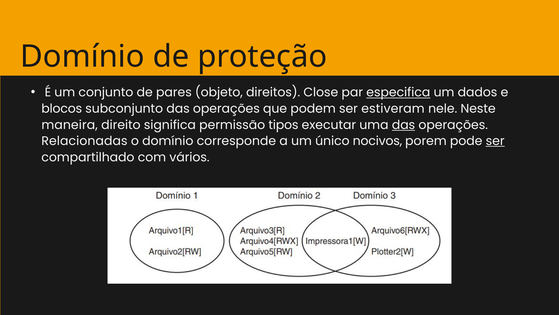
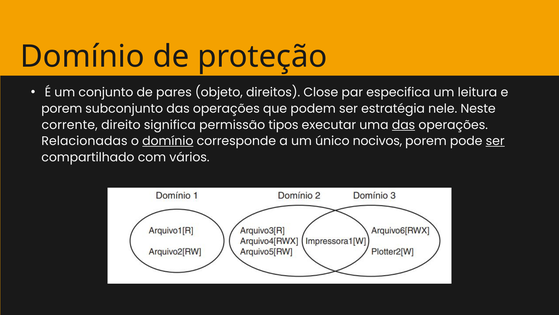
especifica underline: present -> none
dados: dados -> leitura
blocos at (62, 109): blocos -> porem
estiveram: estiveram -> estratégia
maneira: maneira -> corrente
domínio at (168, 141) underline: none -> present
